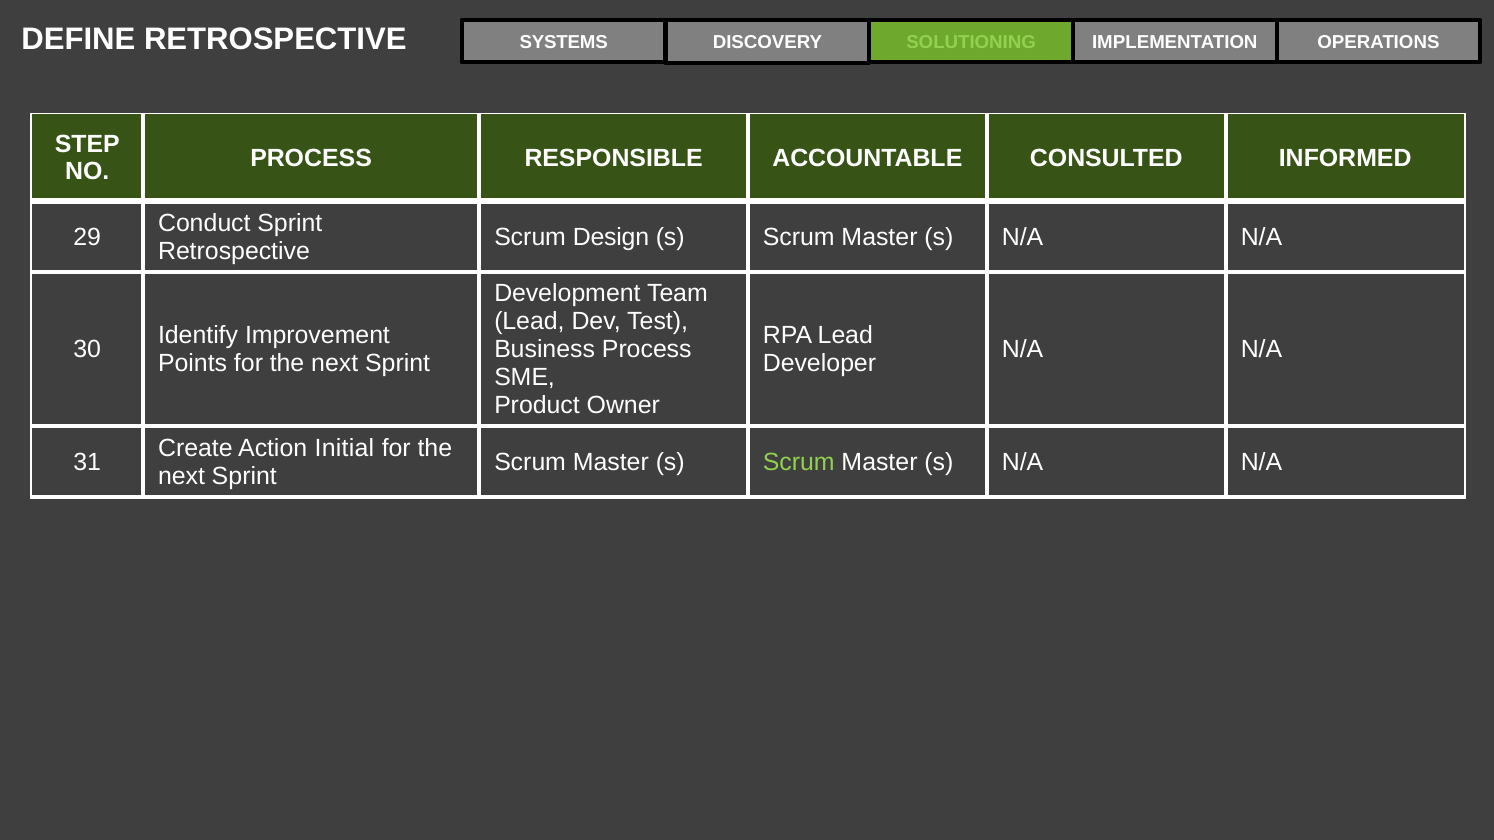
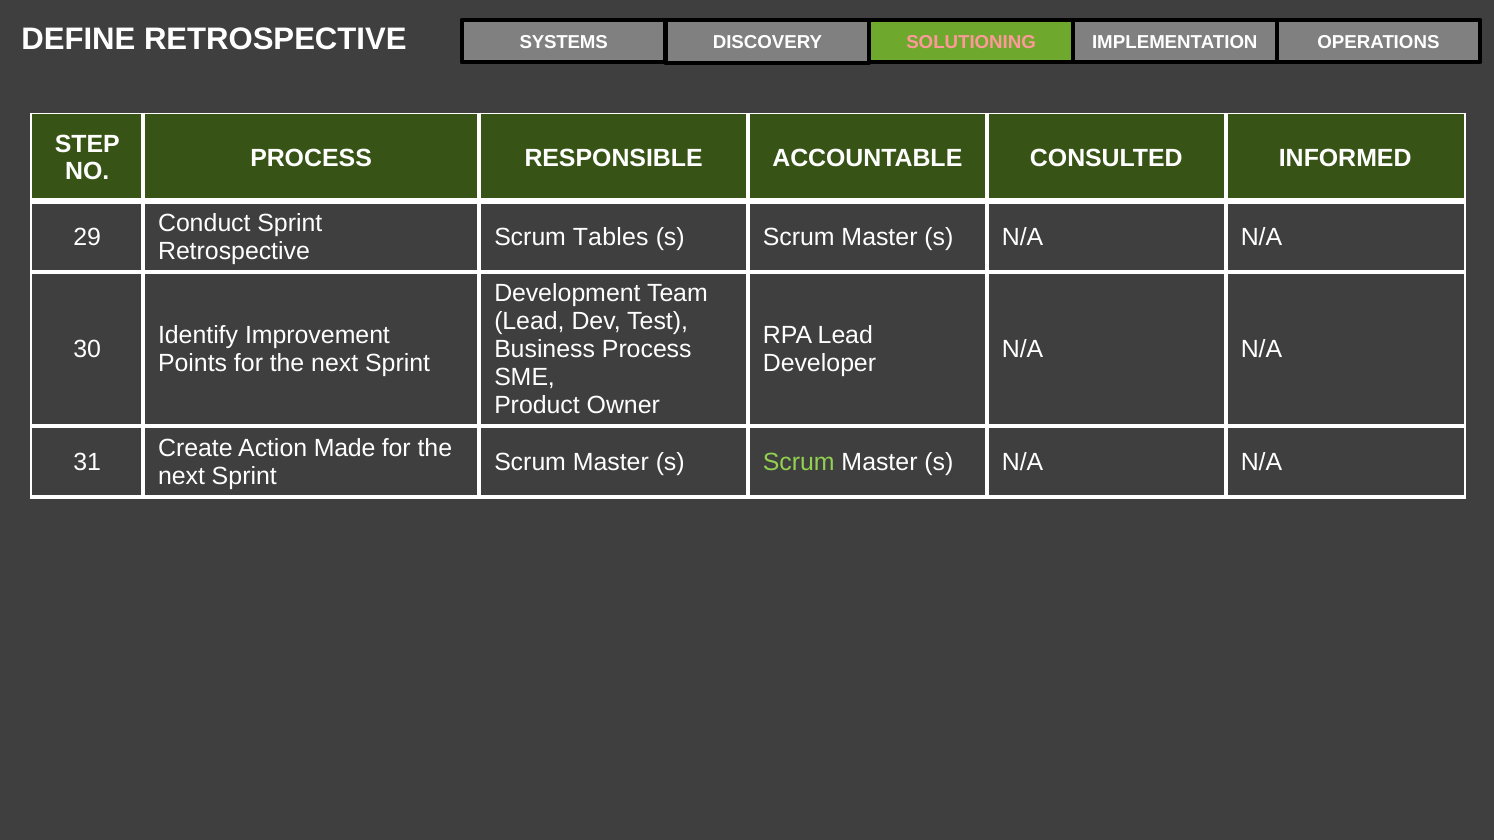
SOLUTIONING colour: light green -> pink
Design: Design -> Tables
Initial: Initial -> Made
